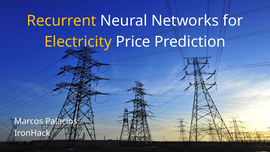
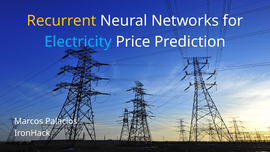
Electricity colour: yellow -> light blue
